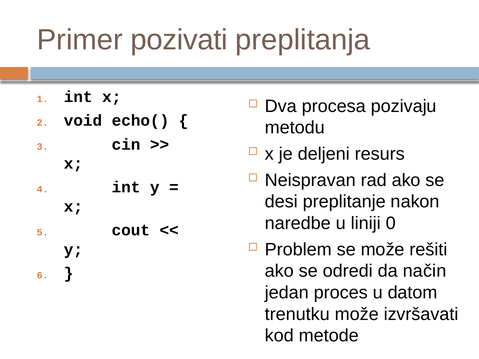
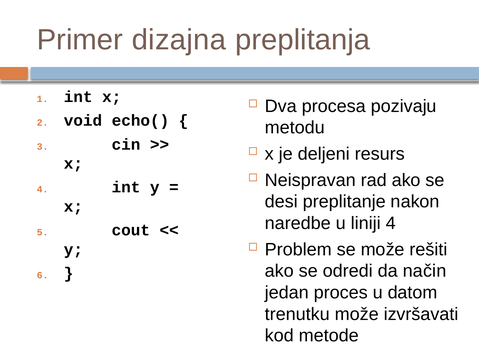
pozivati: pozivati -> dizajna
liniji 0: 0 -> 4
